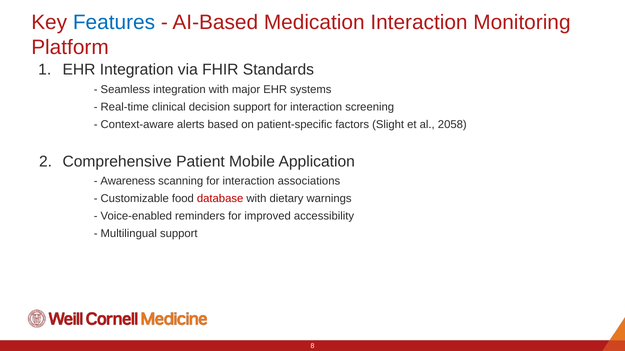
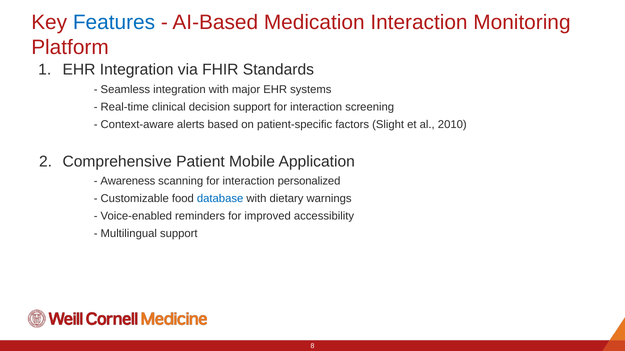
2058: 2058 -> 2010
associations: associations -> personalized
database colour: red -> blue
